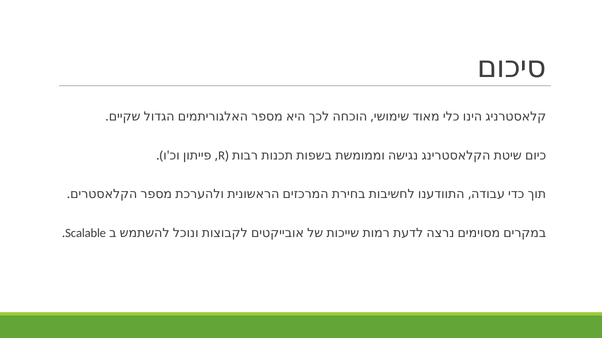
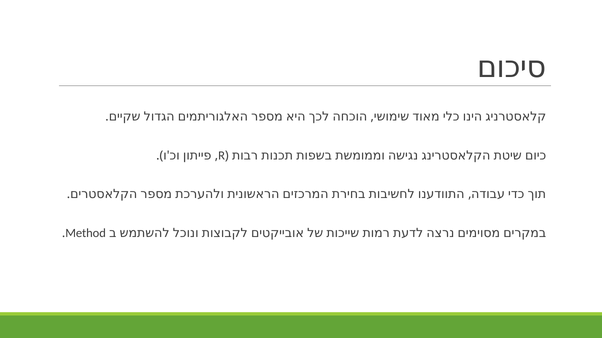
Scalable: Scalable -> Method
